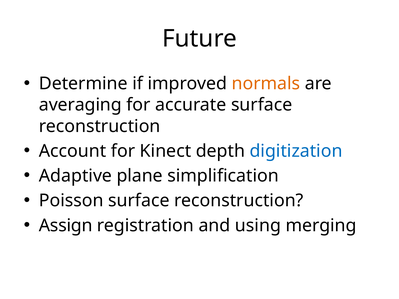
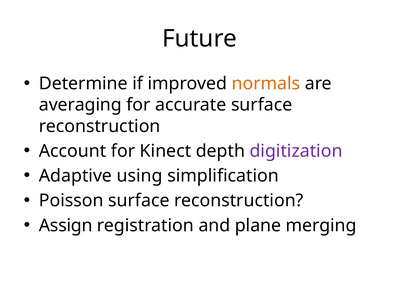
digitization colour: blue -> purple
plane: plane -> using
using: using -> plane
